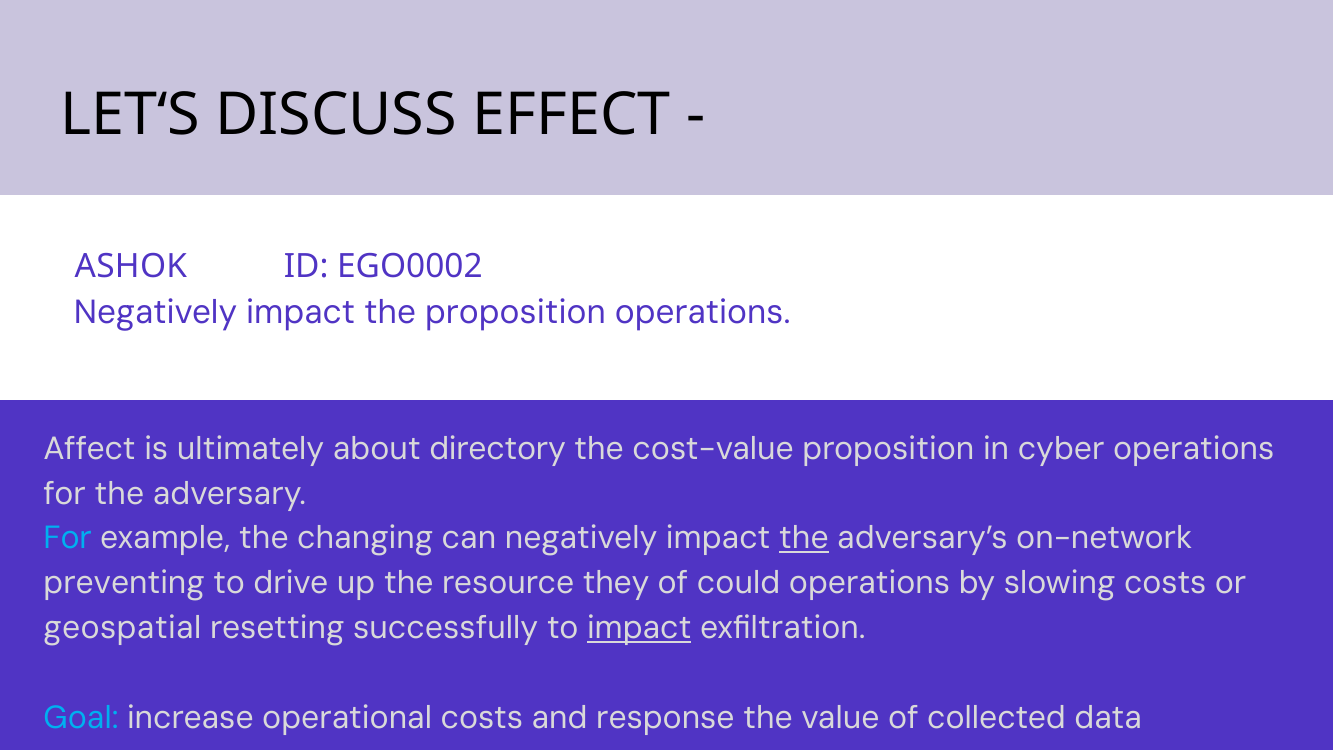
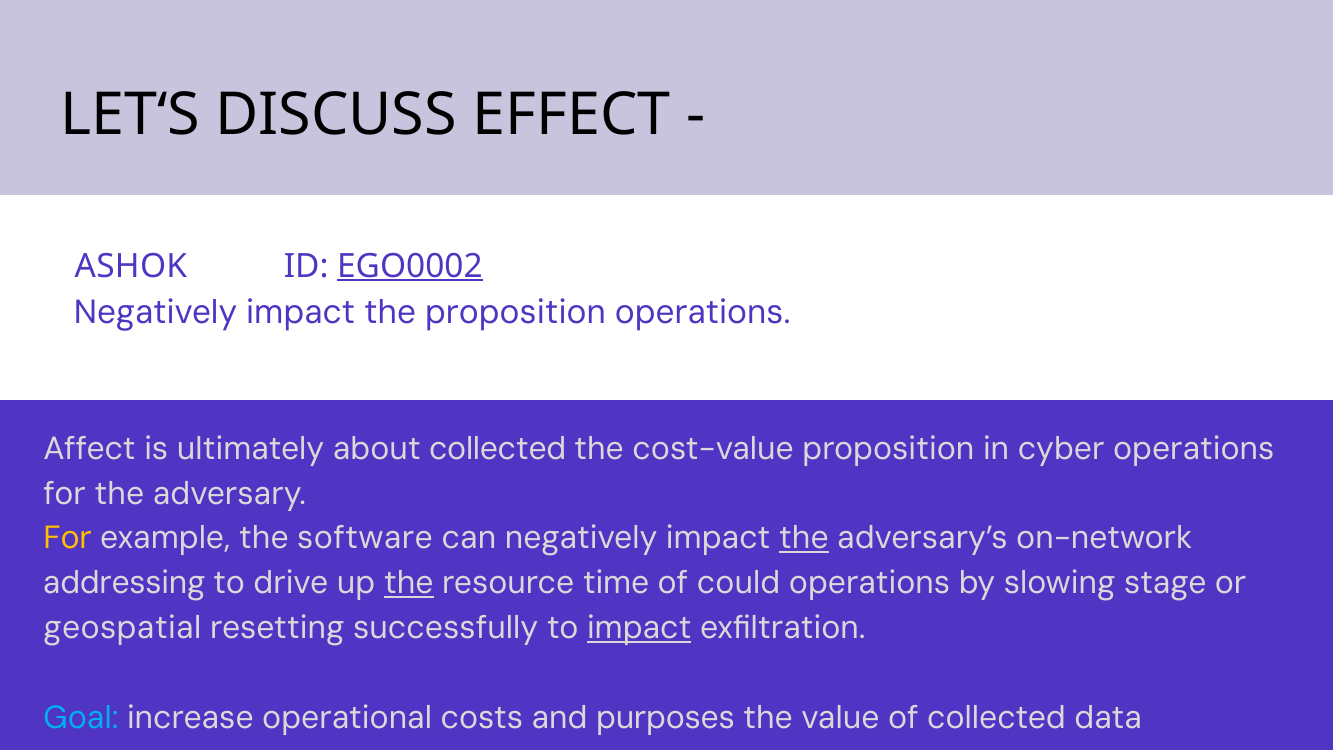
EGO0002 underline: none -> present
about directory: directory -> collected
For at (68, 538) colour: light blue -> yellow
changing: changing -> software
preventing: preventing -> addressing
the at (409, 583) underline: none -> present
they: they -> time
slowing costs: costs -> stage
response: response -> purposes
